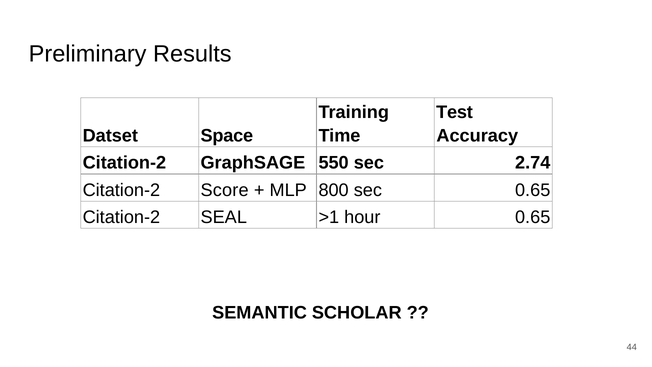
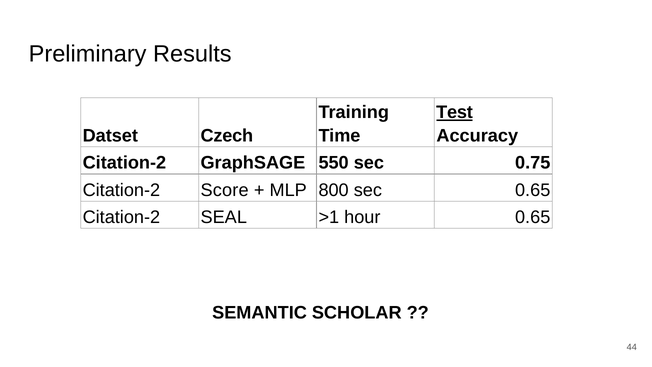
Test underline: none -> present
Space: Space -> Czech
2.74: 2.74 -> 0.75
